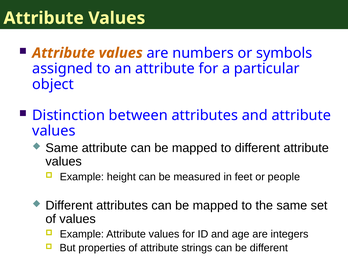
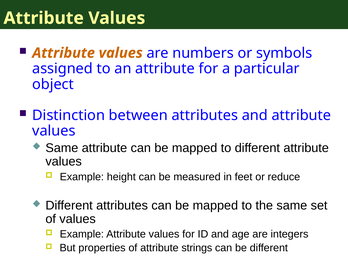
people: people -> reduce
